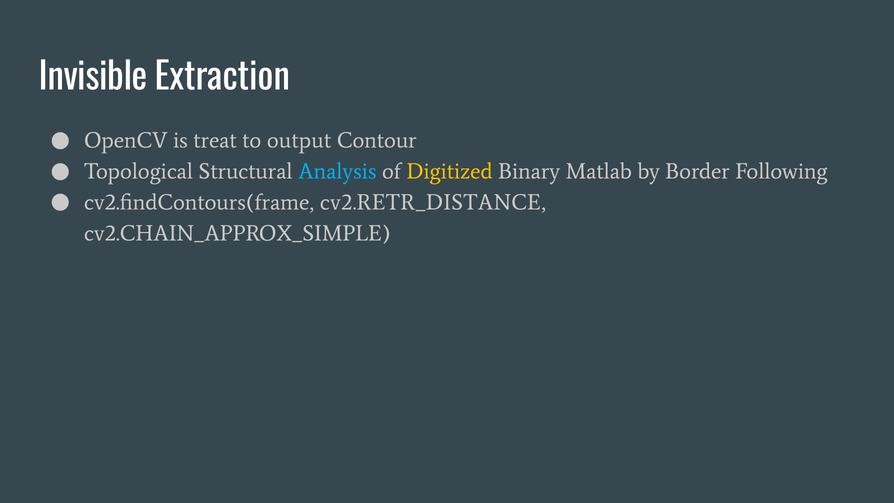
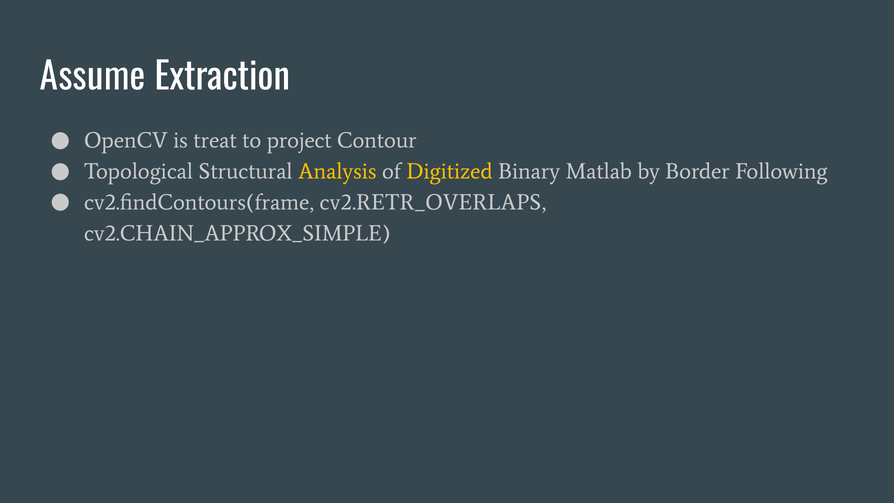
Invisible: Invisible -> Assume
output: output -> project
Analysis colour: light blue -> yellow
cv2.RETR_DISTANCE: cv2.RETR_DISTANCE -> cv2.RETR_OVERLAPS
